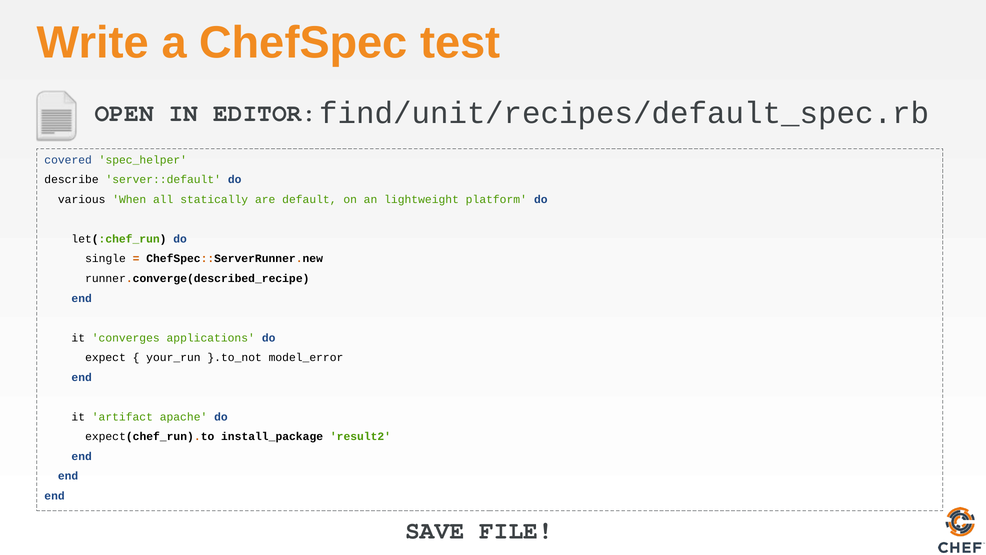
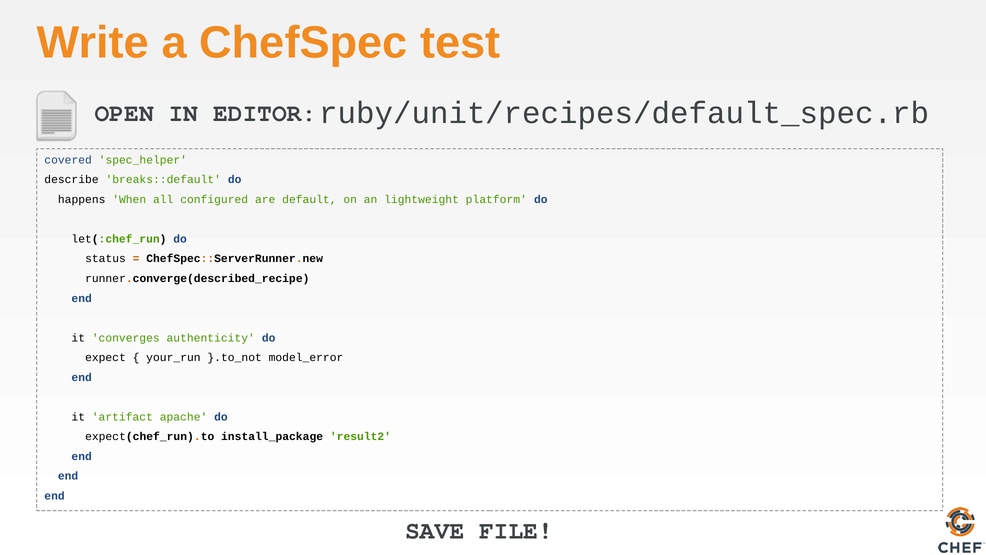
find/unit/recipes/default_spec.rb: find/unit/recipes/default_spec.rb -> ruby/unit/recipes/default_spec.rb
server::default: server::default -> breaks::default
various: various -> happens
statically: statically -> configured
single: single -> status
applications: applications -> authenticity
